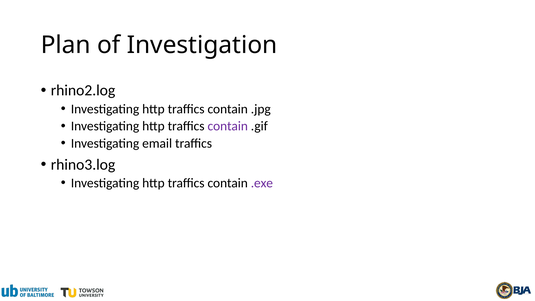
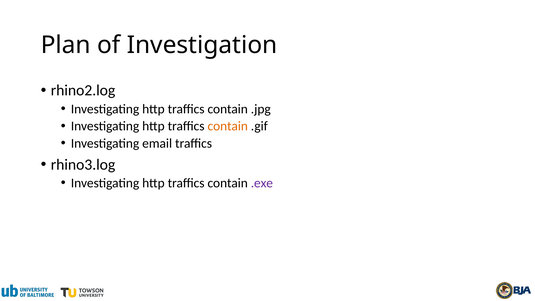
contain at (228, 126) colour: purple -> orange
